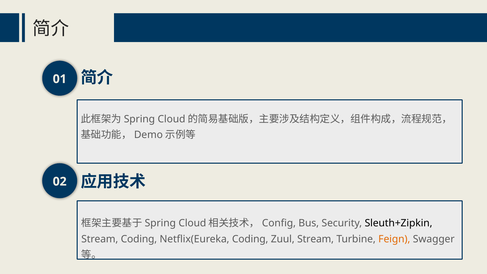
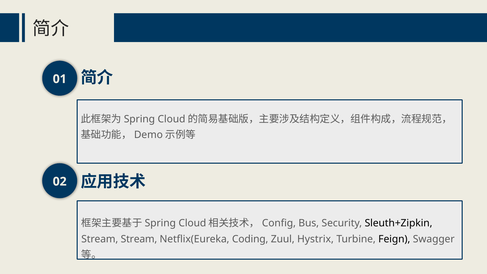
Stream Coding: Coding -> Stream
Zuul Stream: Stream -> Hystrix
Feign colour: orange -> black
